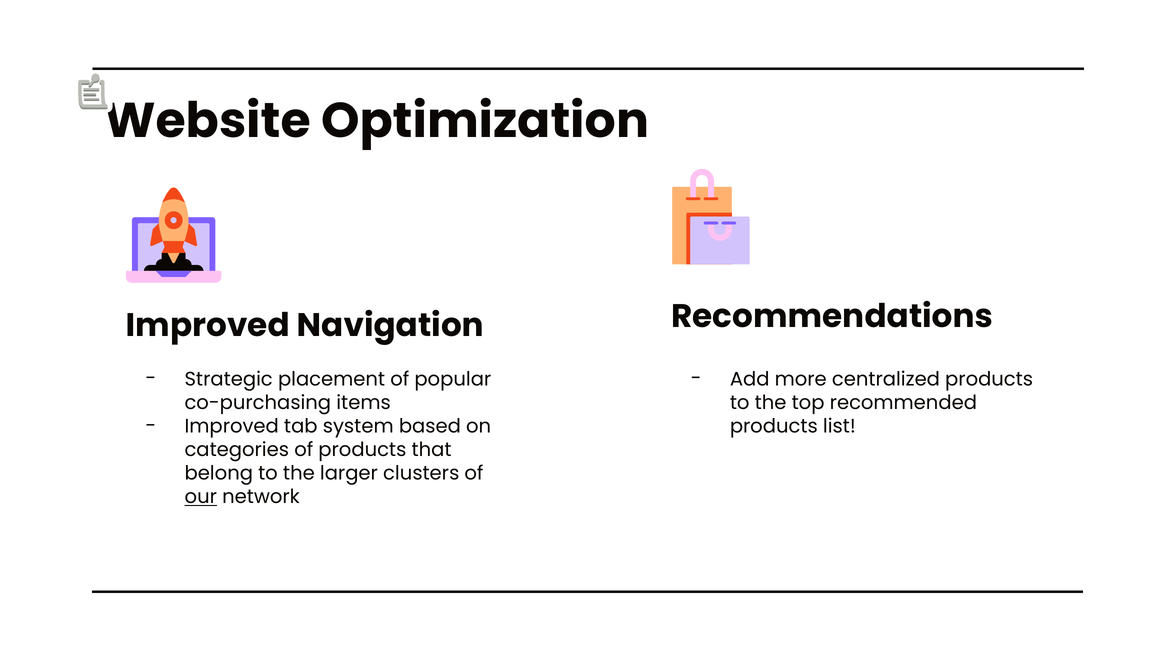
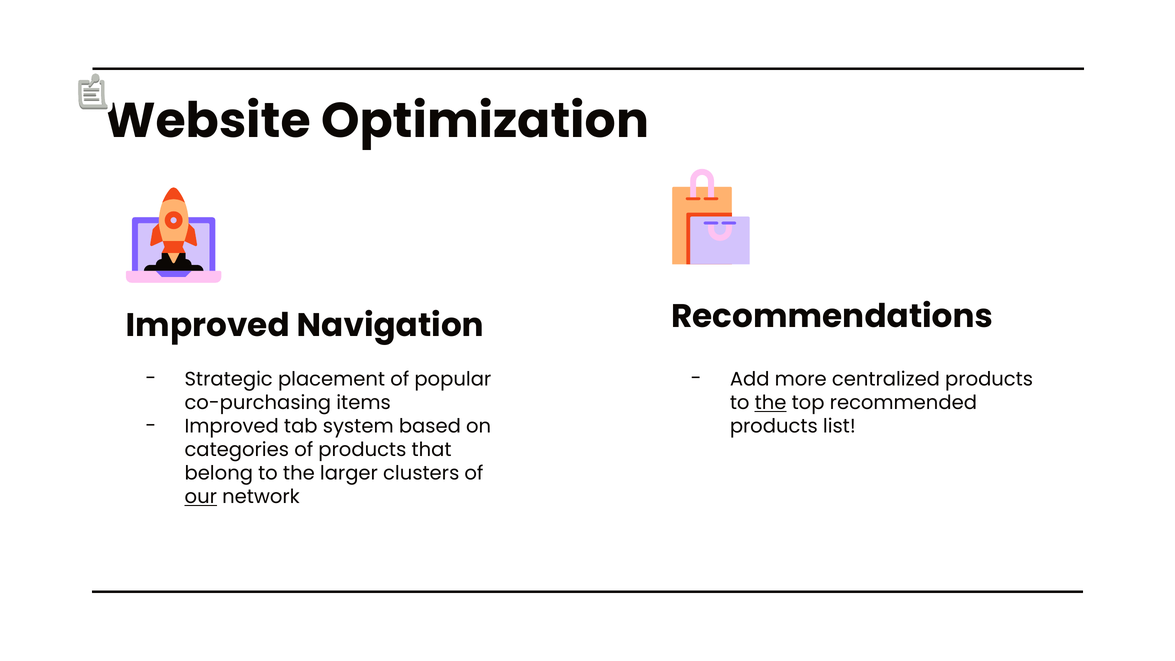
the at (771, 403) underline: none -> present
